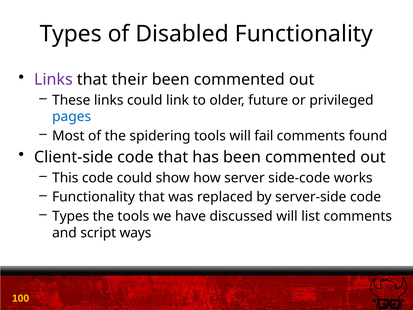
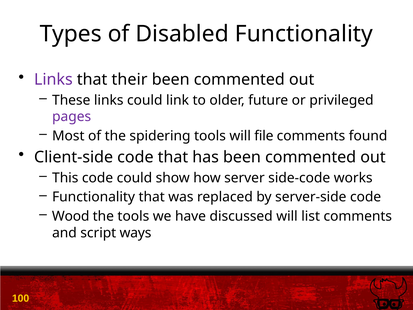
pages colour: blue -> purple
fail: fail -> file
Types at (71, 216): Types -> Wood
